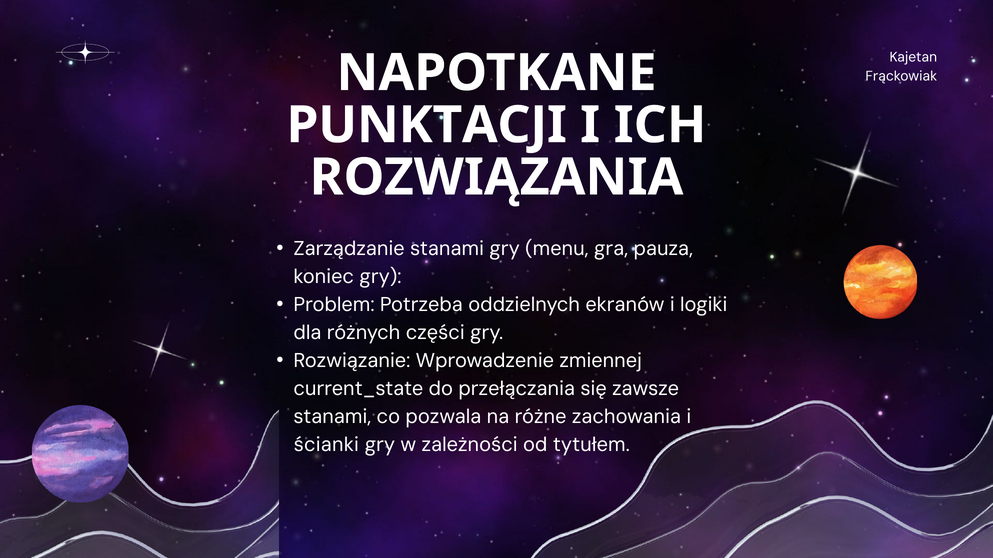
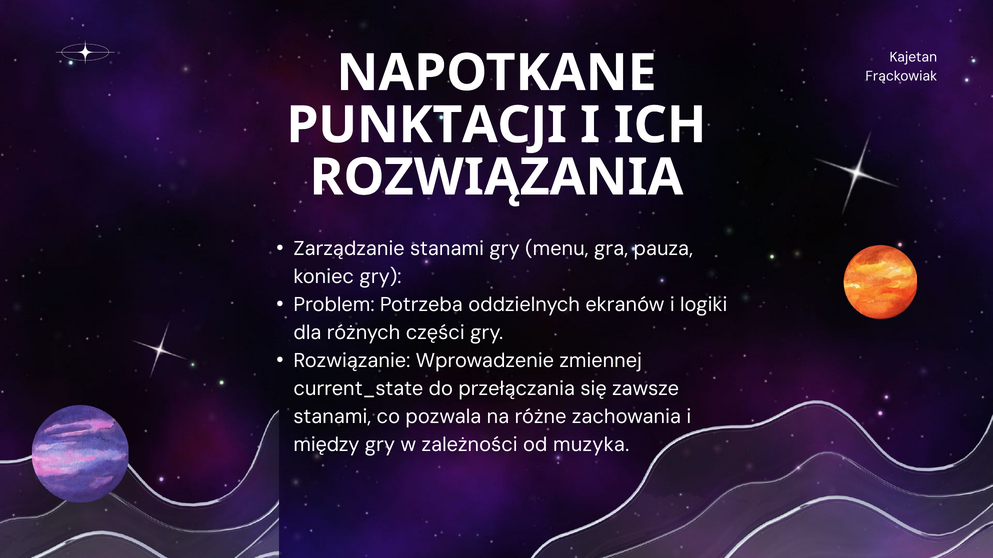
ścianki: ścianki -> między
tytułem: tytułem -> muzyka
